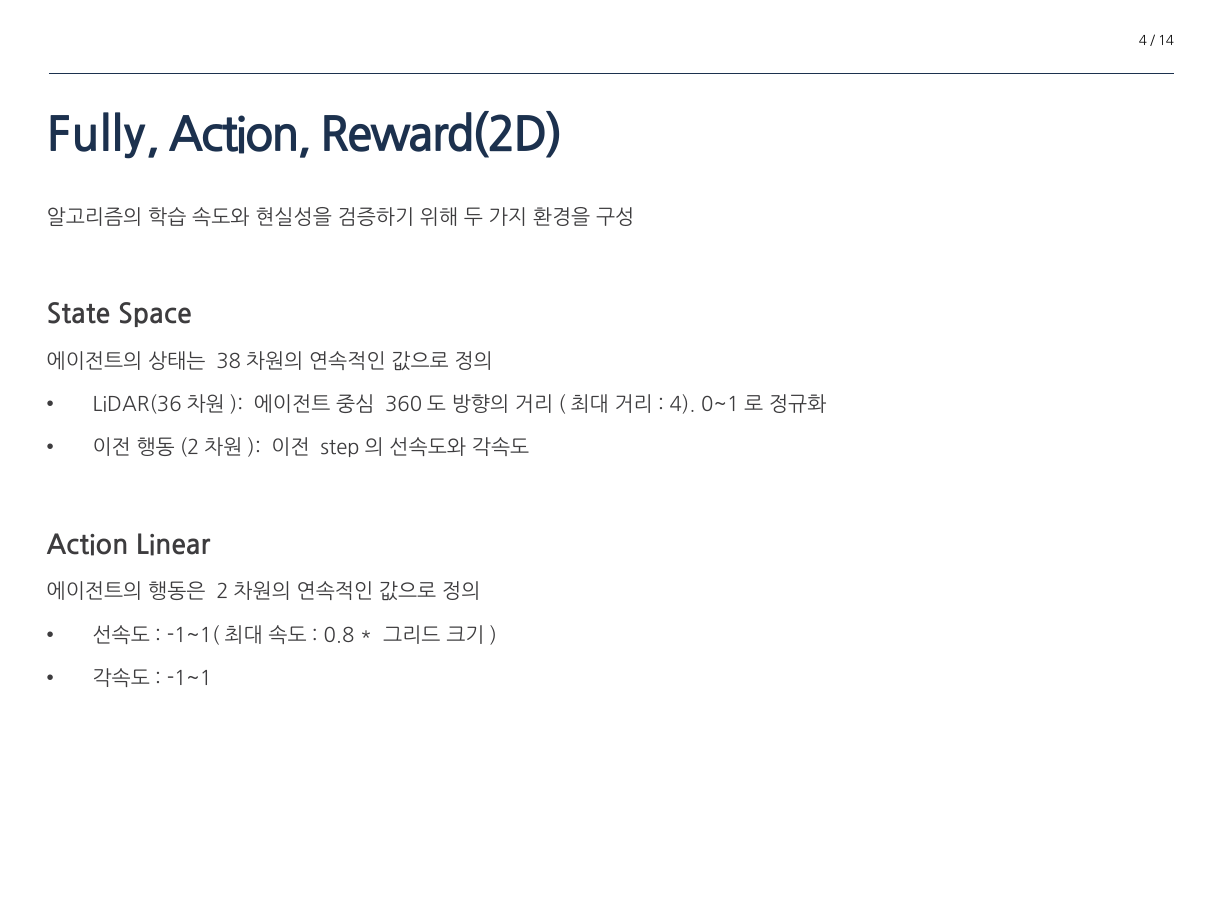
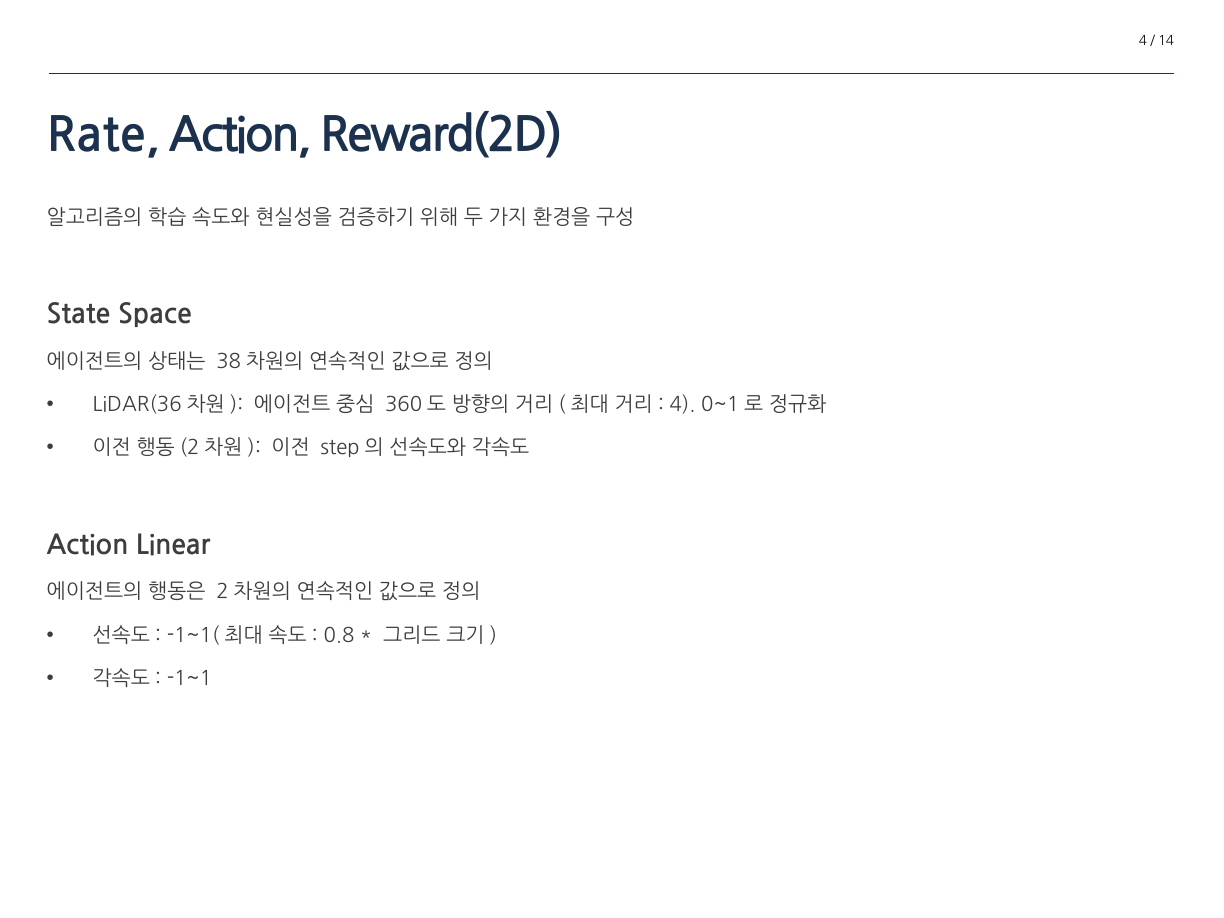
Fully: Fully -> Rate
